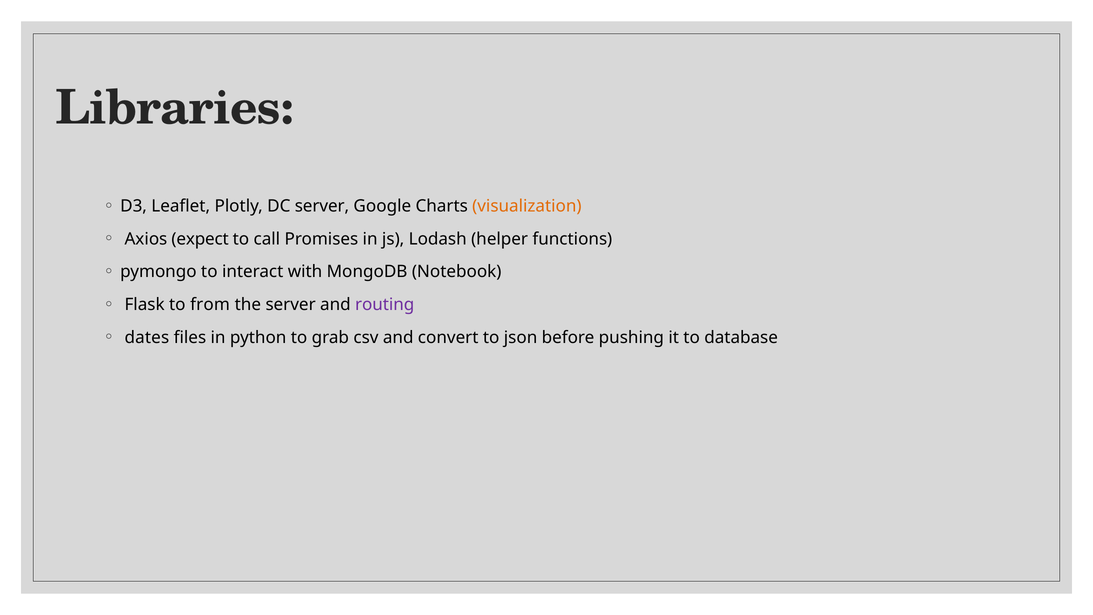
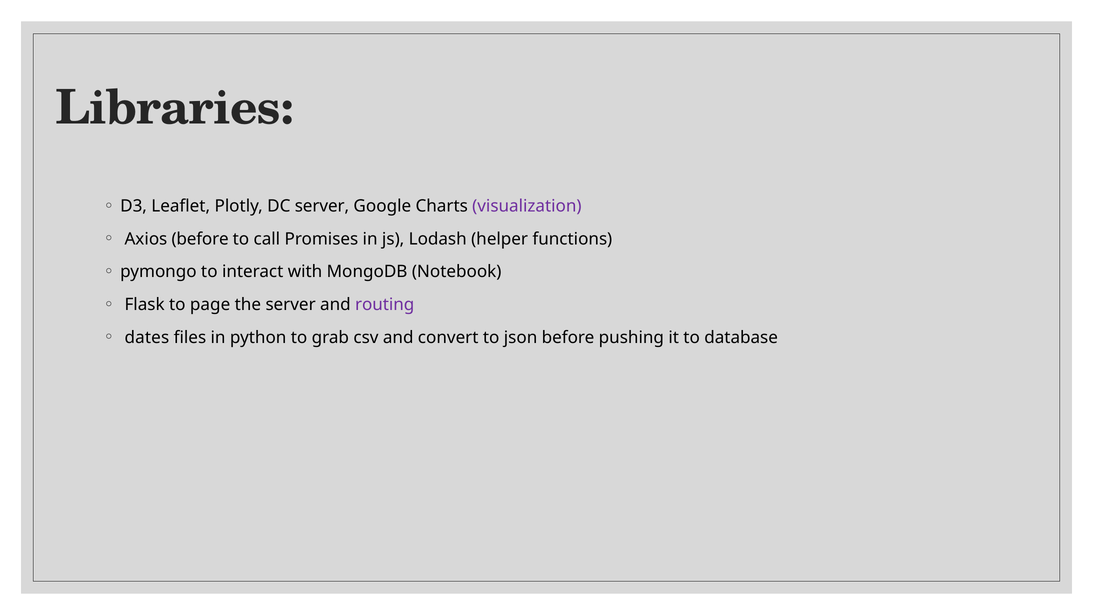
visualization colour: orange -> purple
Axios expect: expect -> before
from: from -> page
